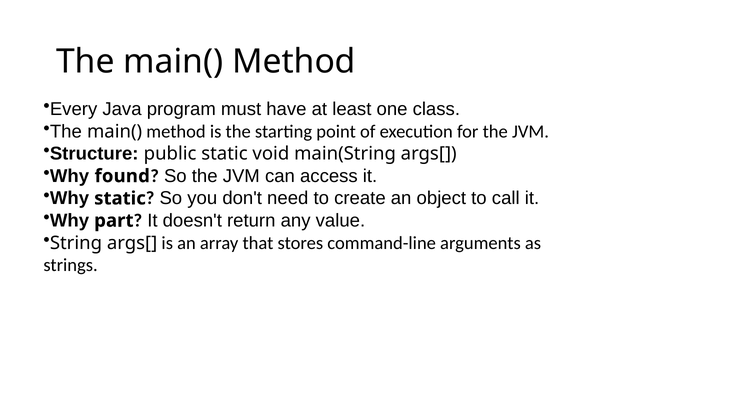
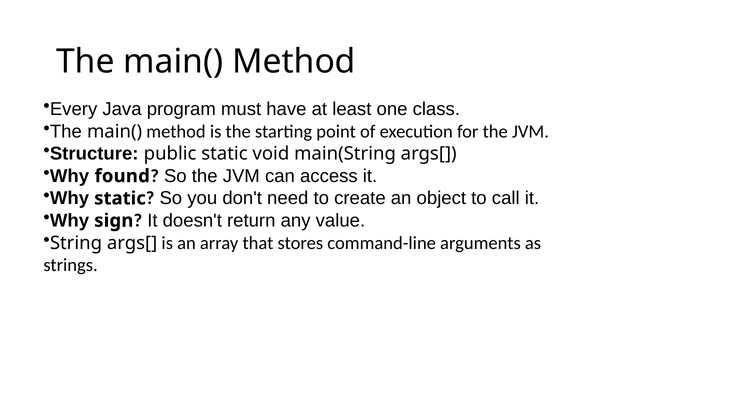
part: part -> sign
